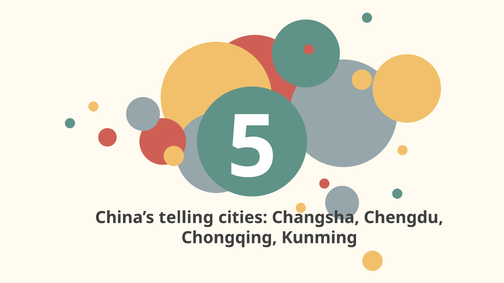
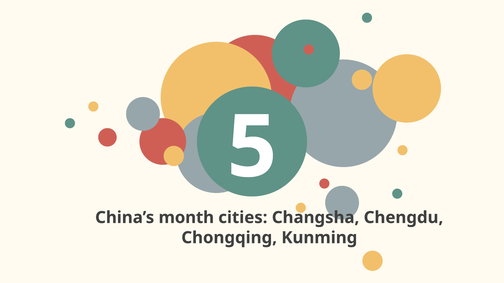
telling: telling -> month
